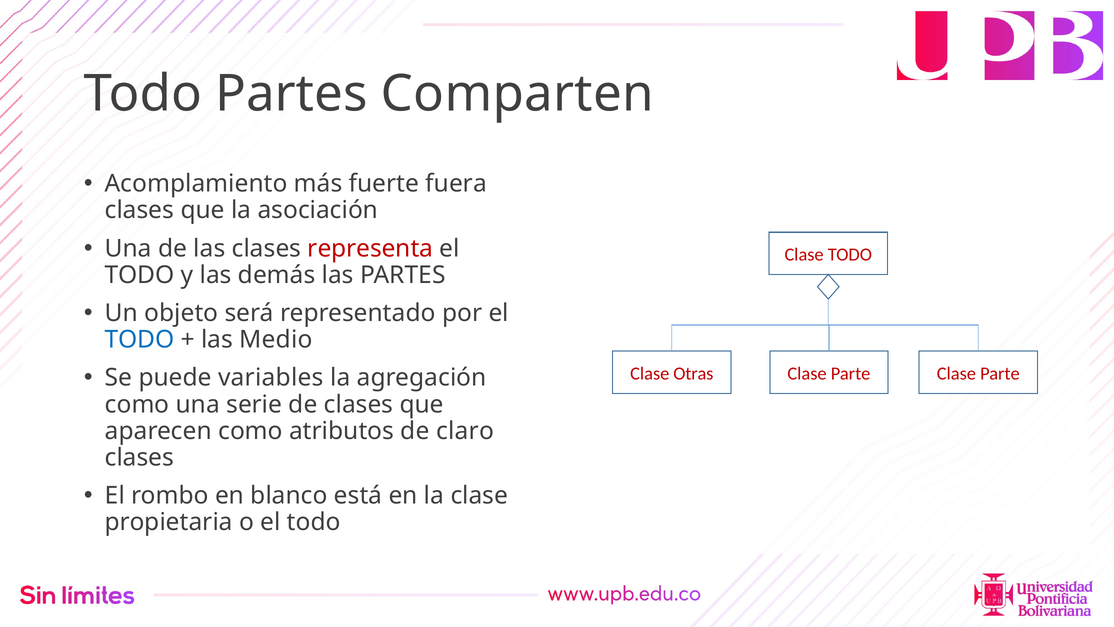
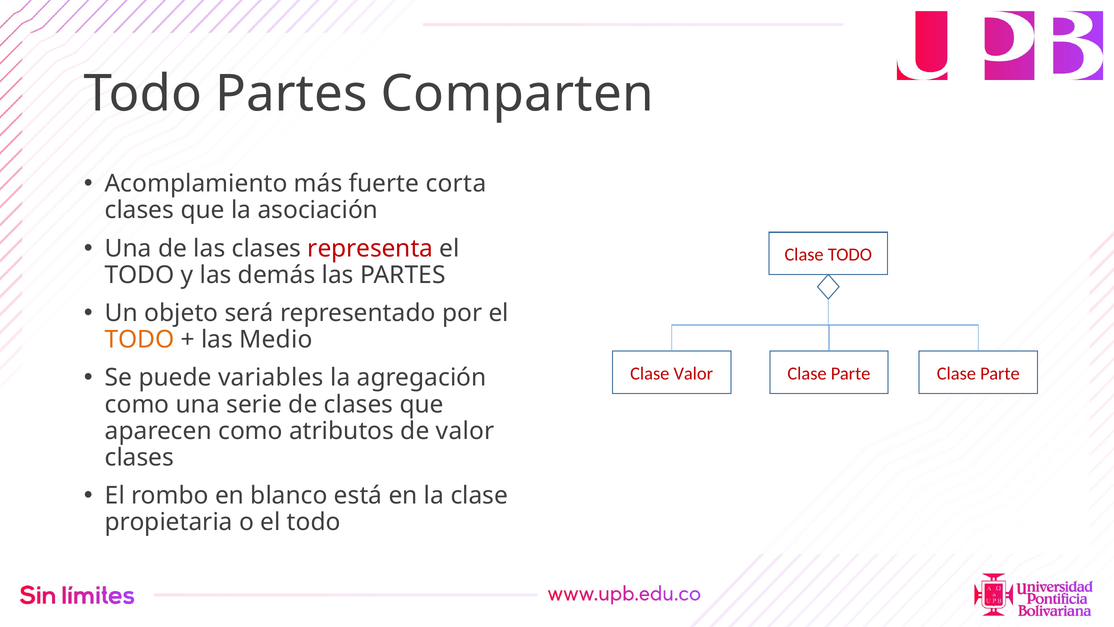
fuera: fuera -> corta
TODO at (140, 339) colour: blue -> orange
Clase Otras: Otras -> Valor
de claro: claro -> valor
